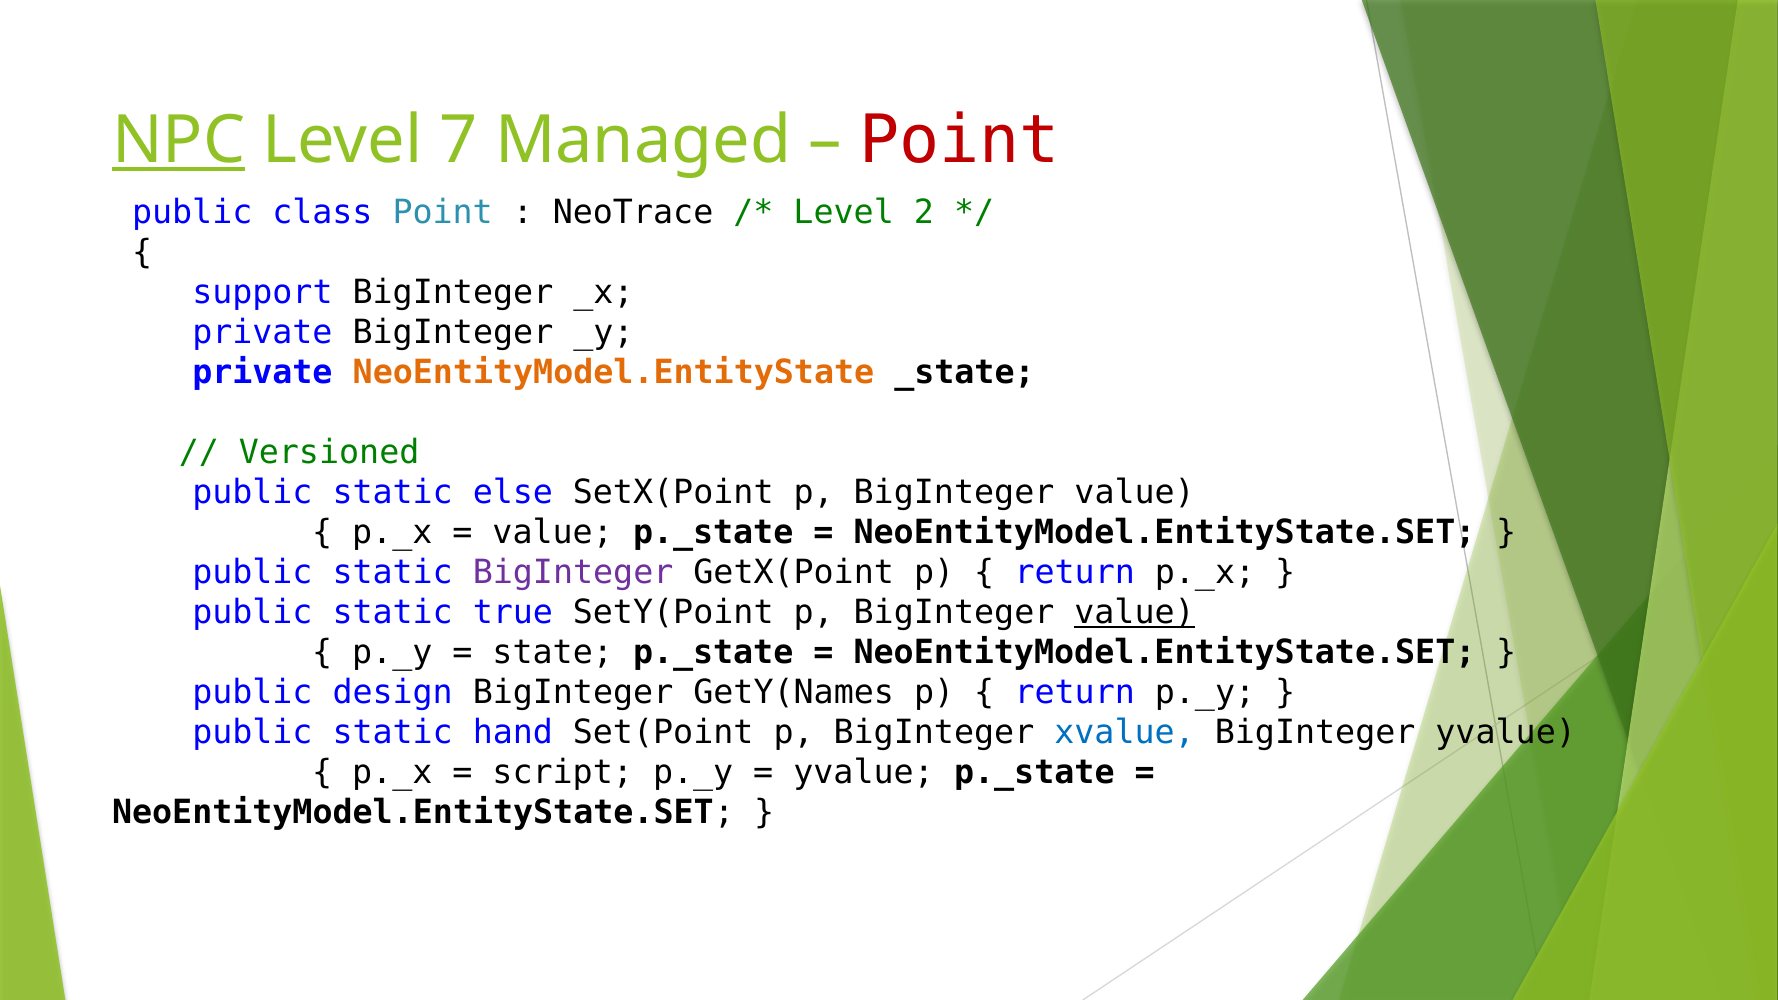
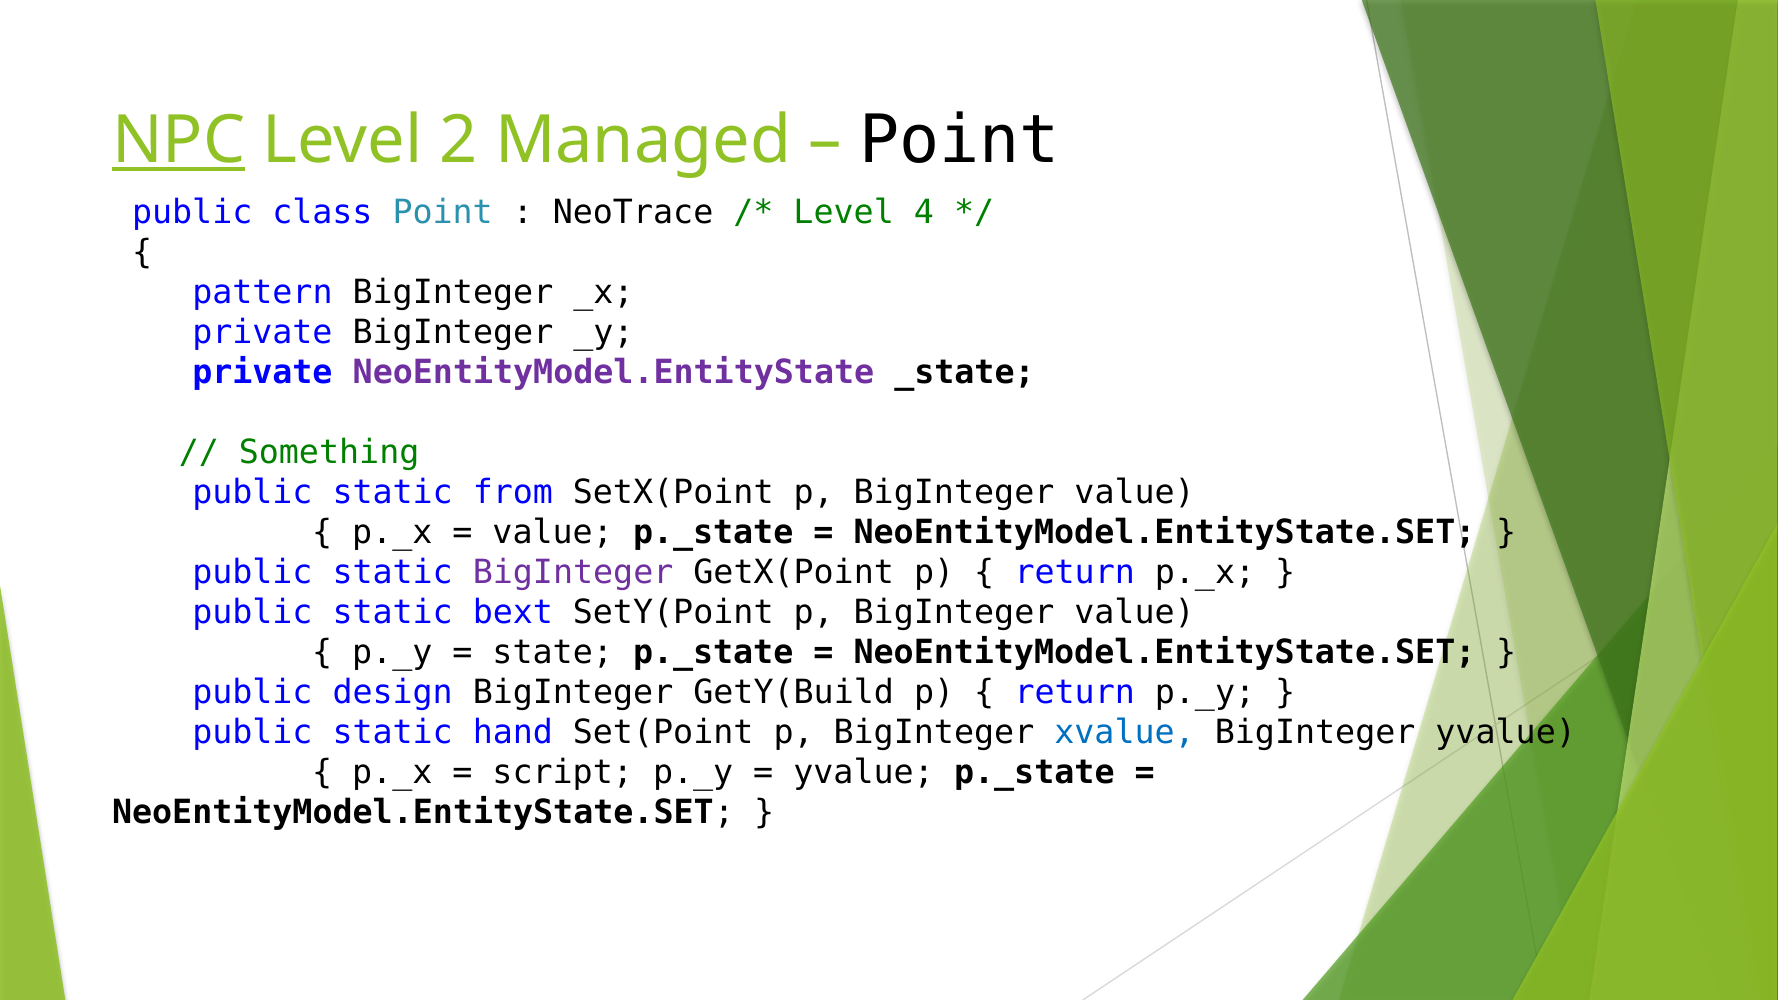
7: 7 -> 2
Point at (959, 140) colour: red -> black
2: 2 -> 4
support: support -> pattern
NeoEntityModel.EntityState colour: orange -> purple
Versioned: Versioned -> Something
else: else -> from
true: true -> bext
value at (1135, 613) underline: present -> none
GetY(Names: GetY(Names -> GetY(Build
